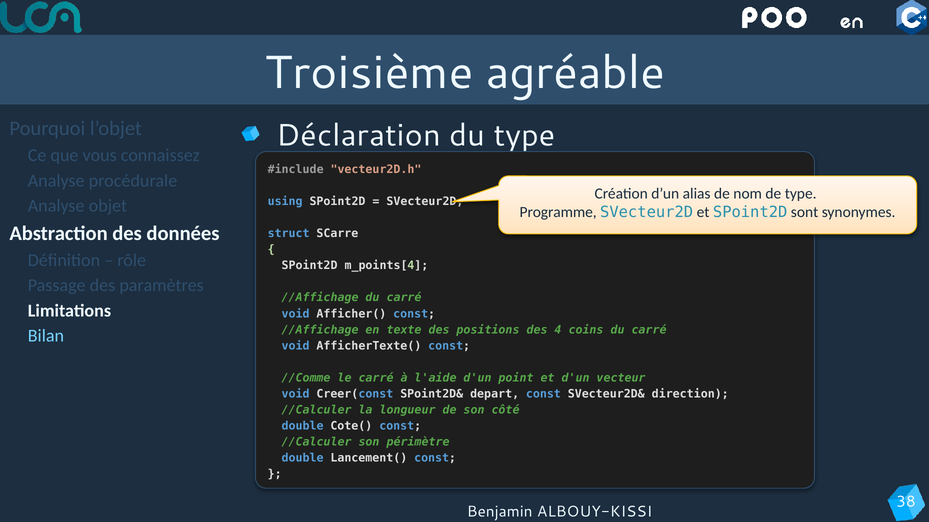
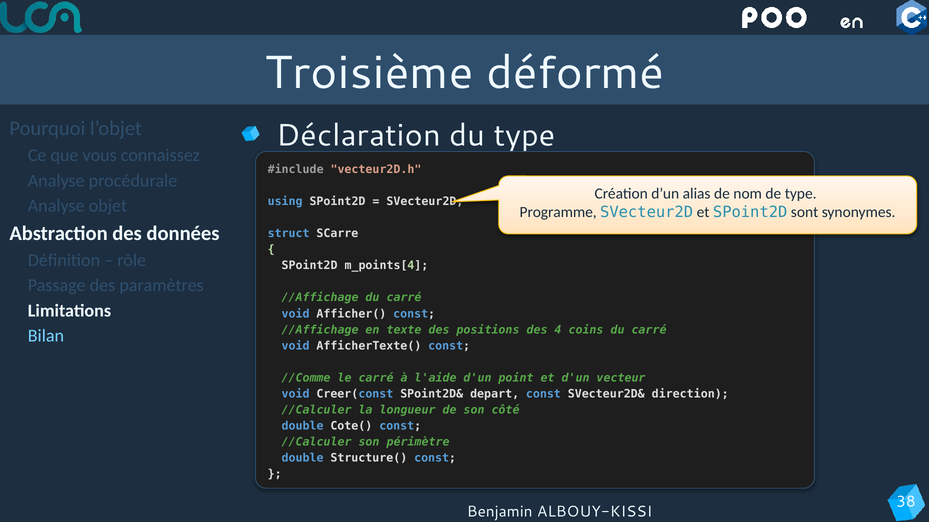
agréable: agréable -> déformé
Lancement(: Lancement( -> Structure(
